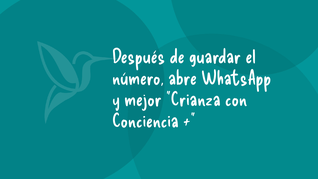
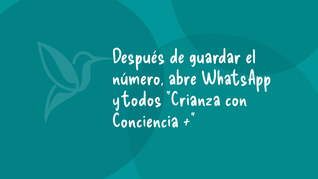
mejor: mejor -> todos
